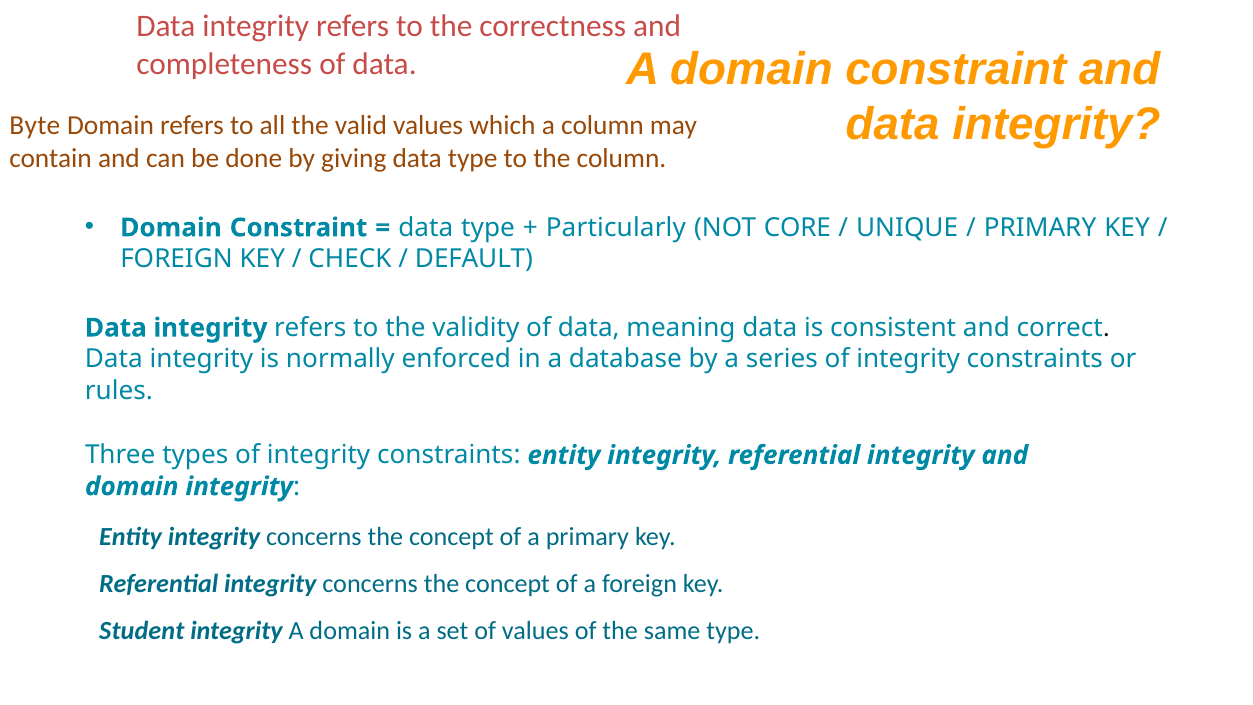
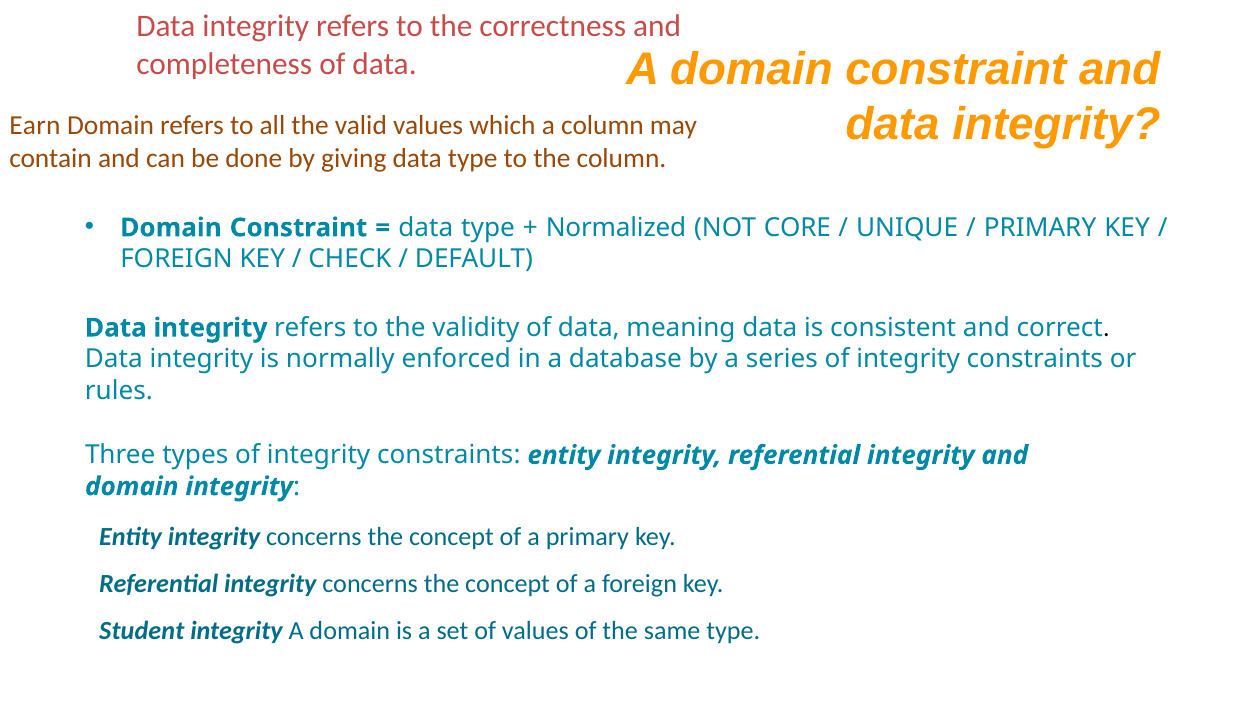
Byte: Byte -> Earn
Particularly: Particularly -> Normalized
